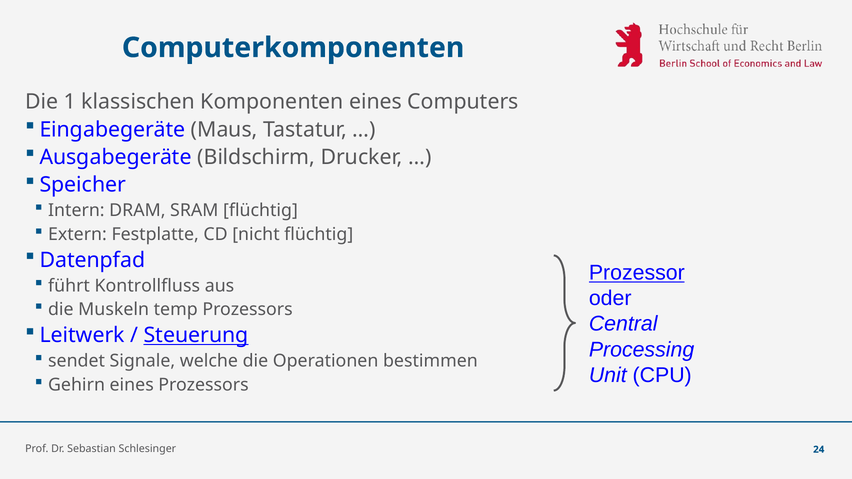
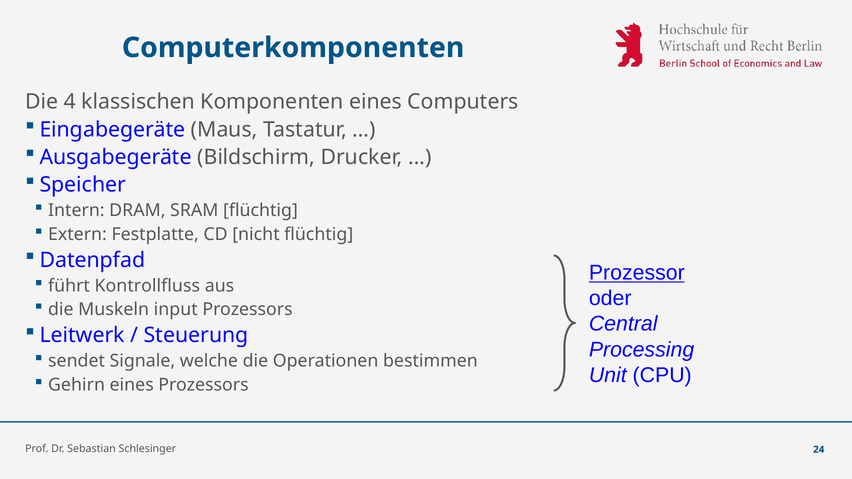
1: 1 -> 4
temp: temp -> input
Steuerung underline: present -> none
